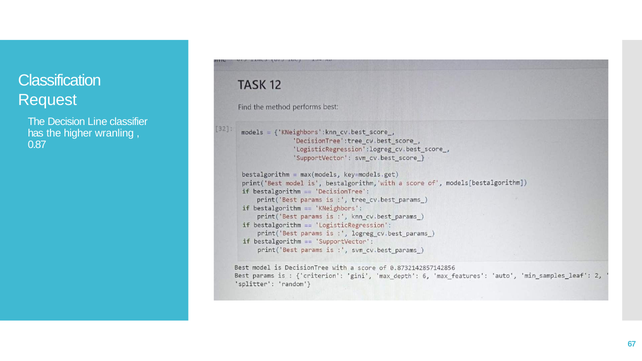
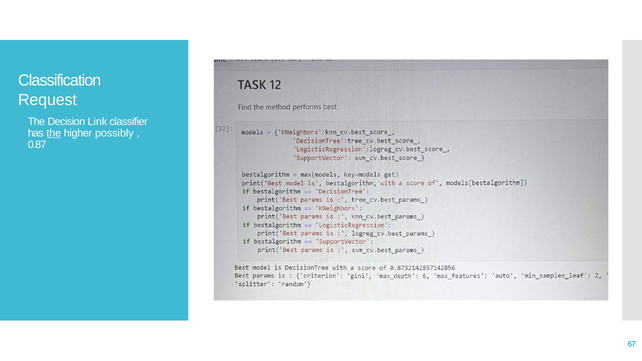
Line: Line -> Link
the at (54, 133) underline: none -> present
wranling: wranling -> possibly
